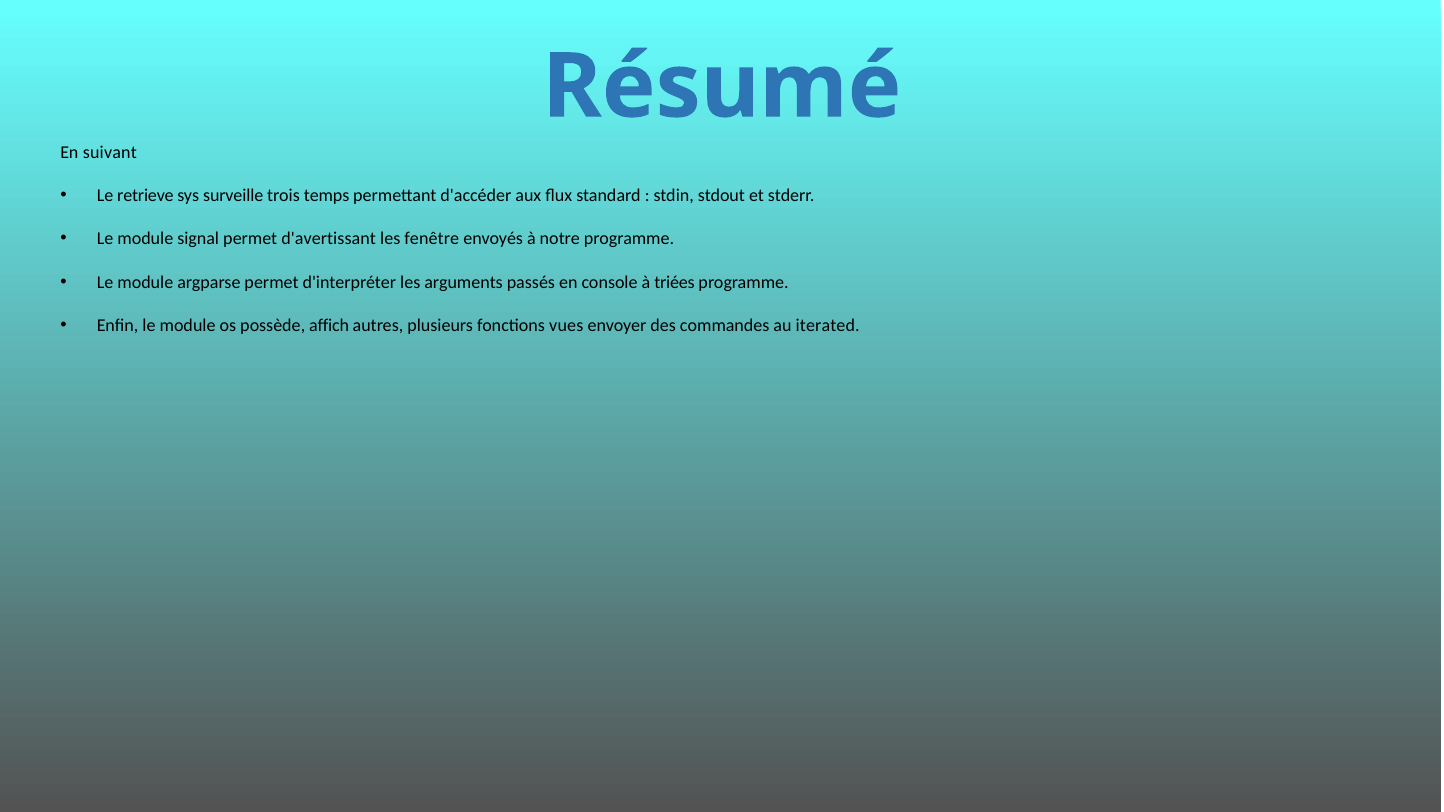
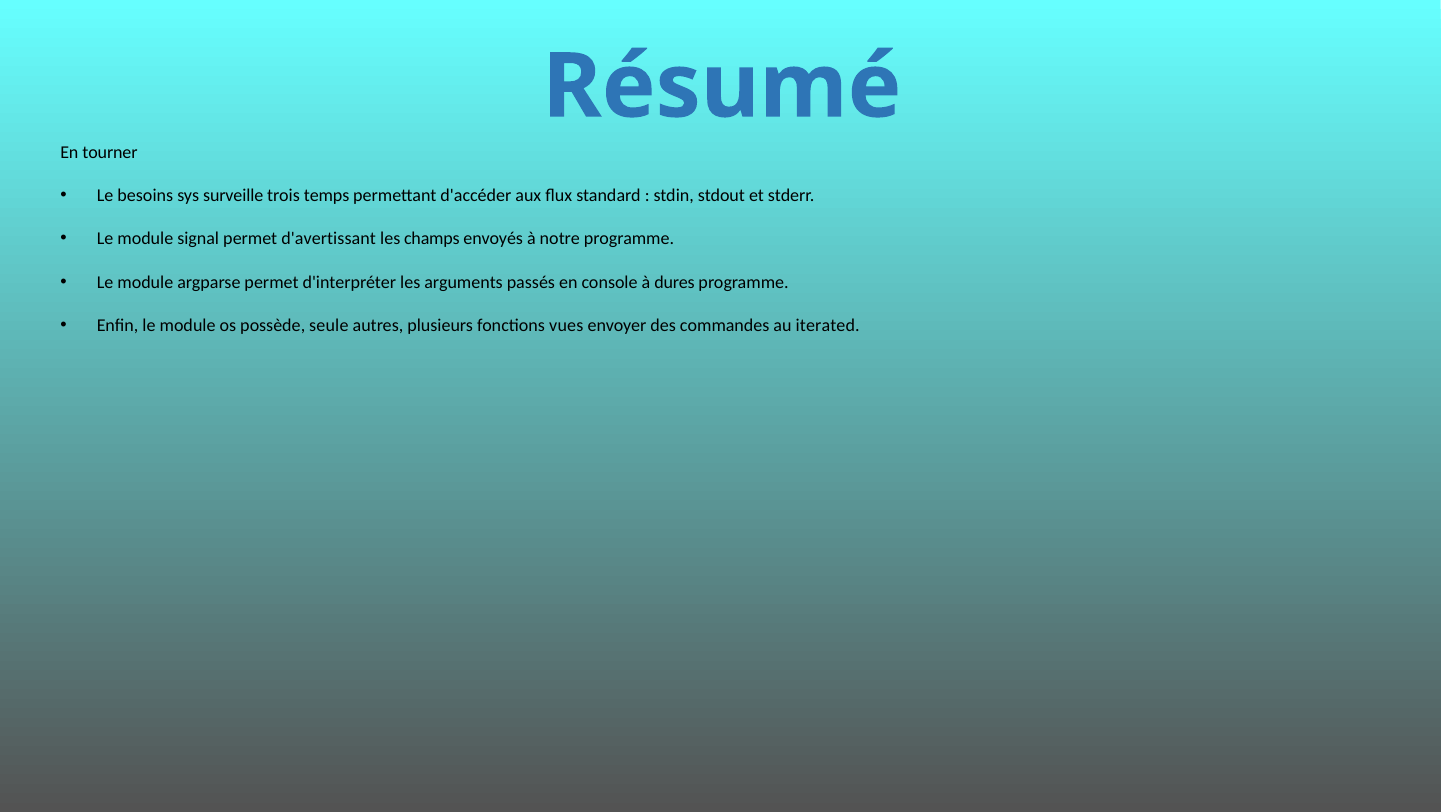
suivant: suivant -> tourner
retrieve: retrieve -> besoins
fenêtre: fenêtre -> champs
triées: triées -> dures
affich: affich -> seule
